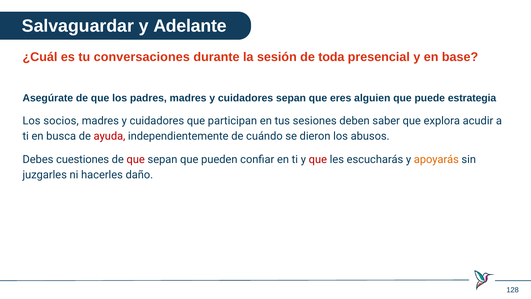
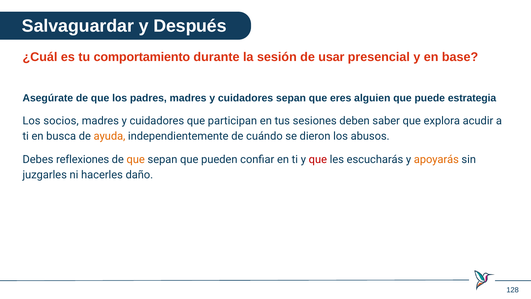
Adelante: Adelante -> Después
conversaciones: conversaciones -> comportamiento
toda: toda -> usar
ayuda colour: red -> orange
cuestiones: cuestiones -> reflexiones
que at (136, 160) colour: red -> orange
